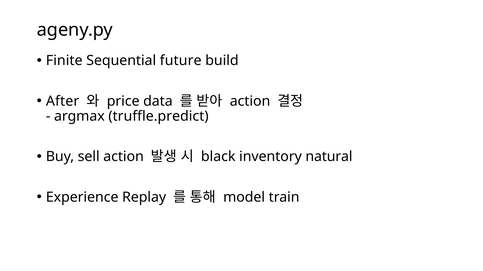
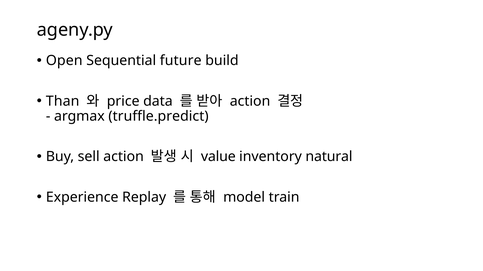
Finite: Finite -> Open
After: After -> Than
black: black -> value
